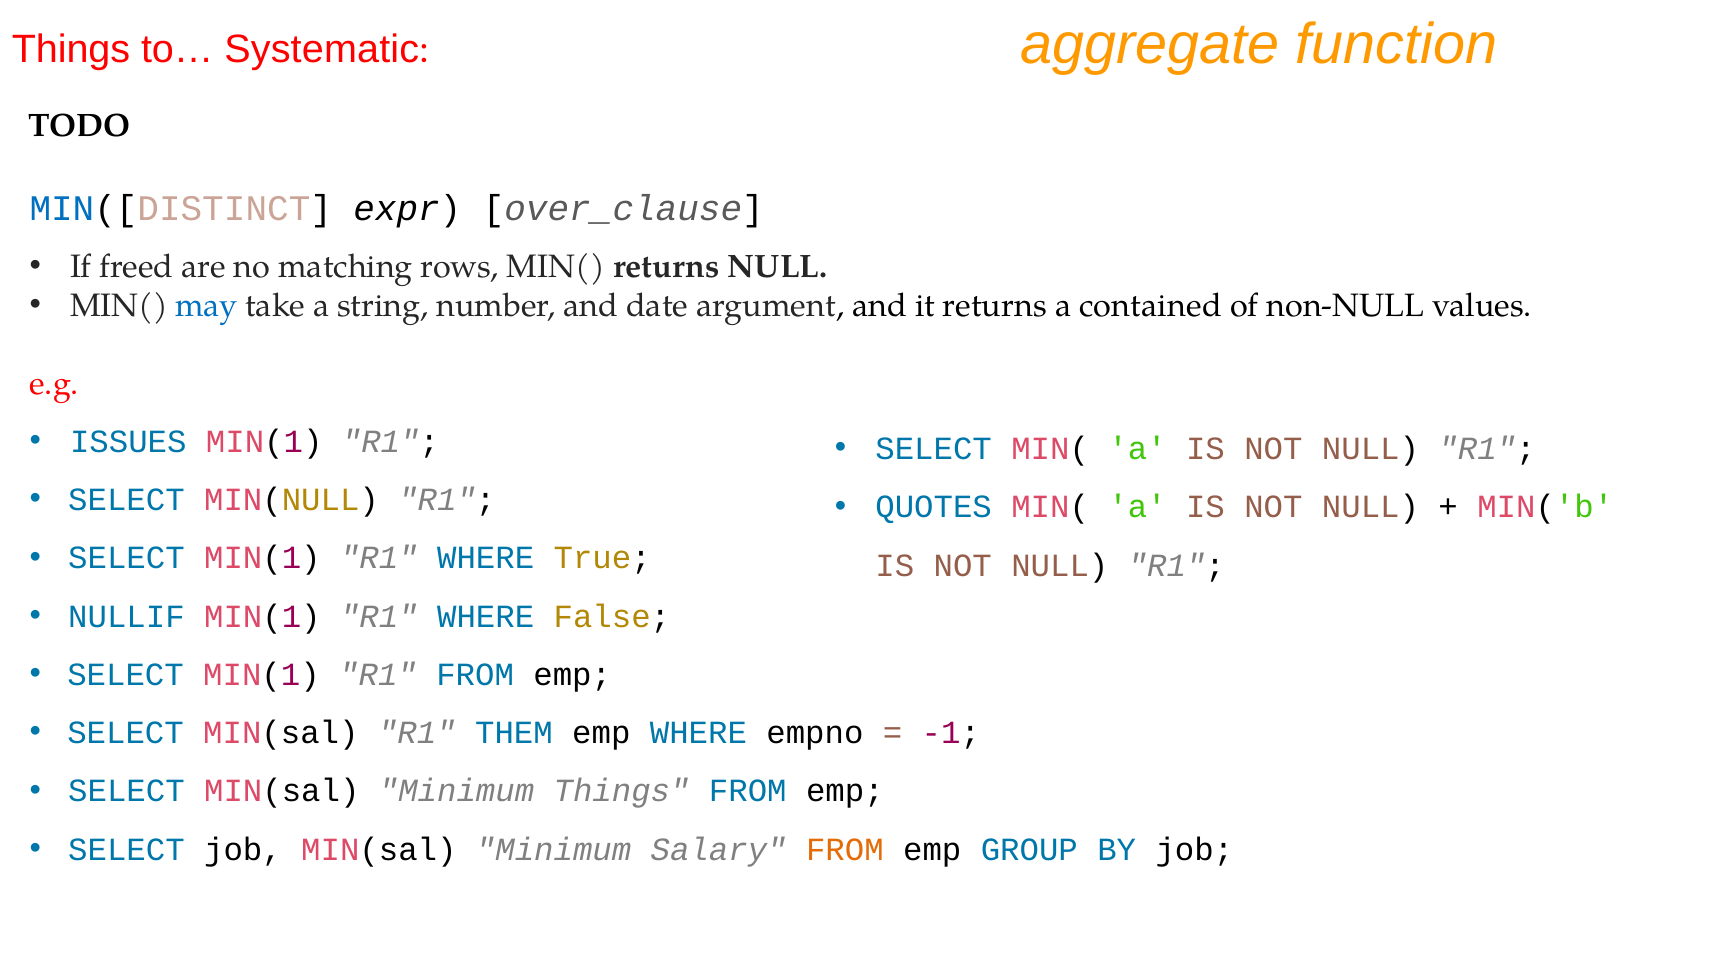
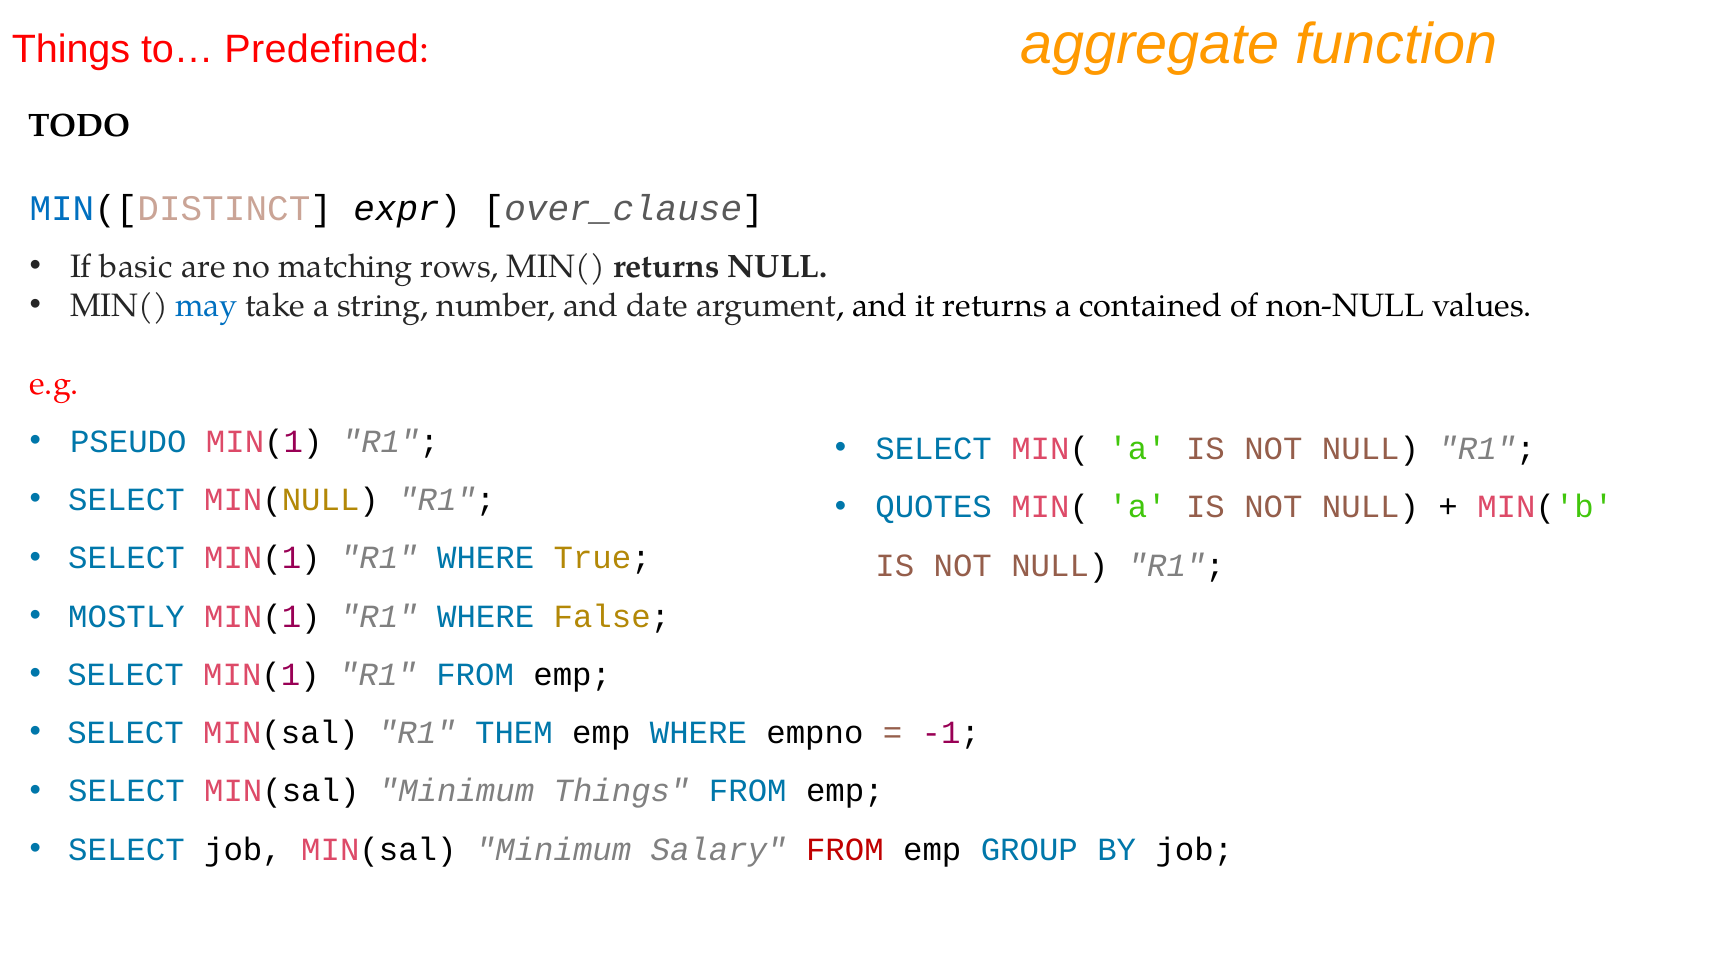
Systematic: Systematic -> Predefined
freed: freed -> basic
ISSUES: ISSUES -> PSEUDO
NULLIF: NULLIF -> MOSTLY
FROM at (845, 849) colour: orange -> red
